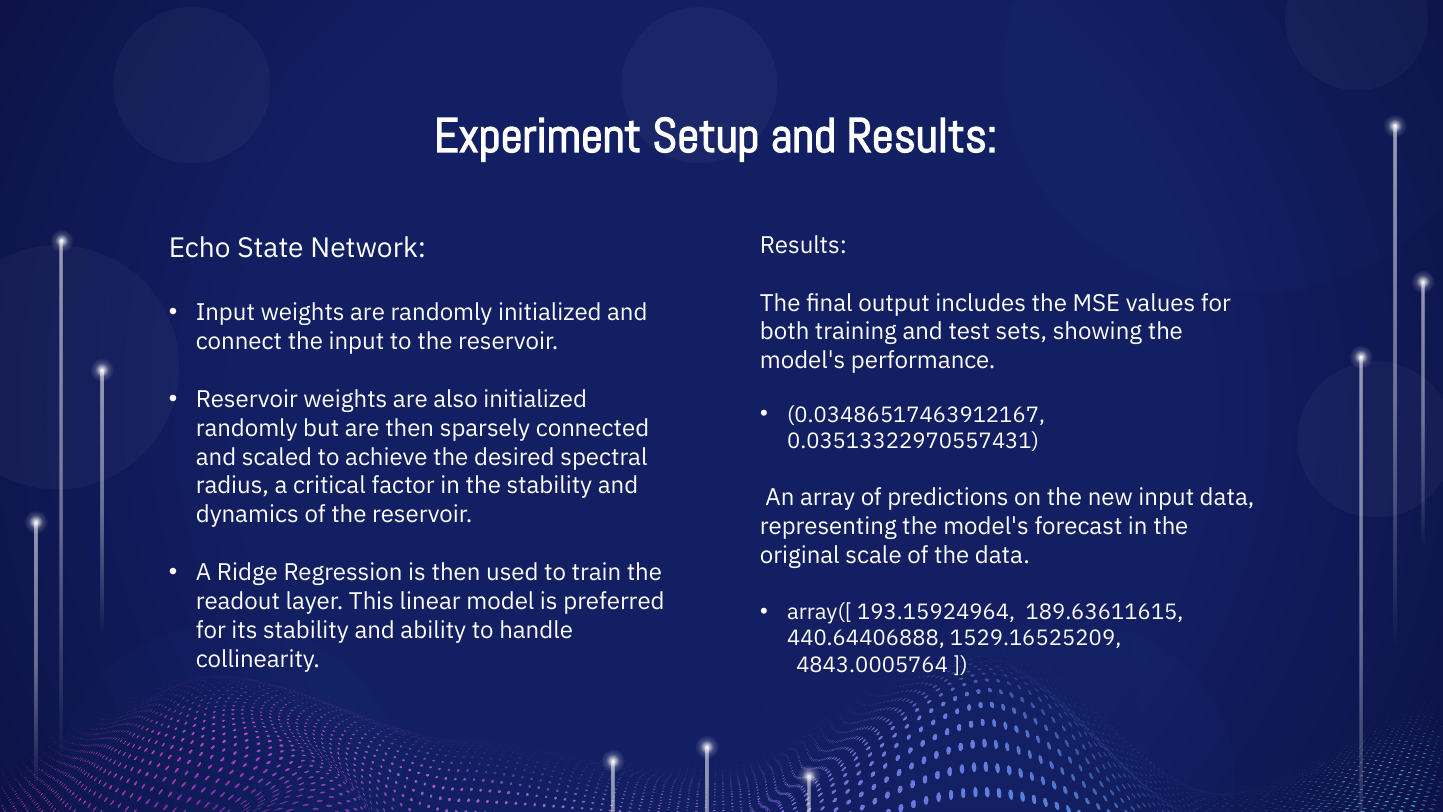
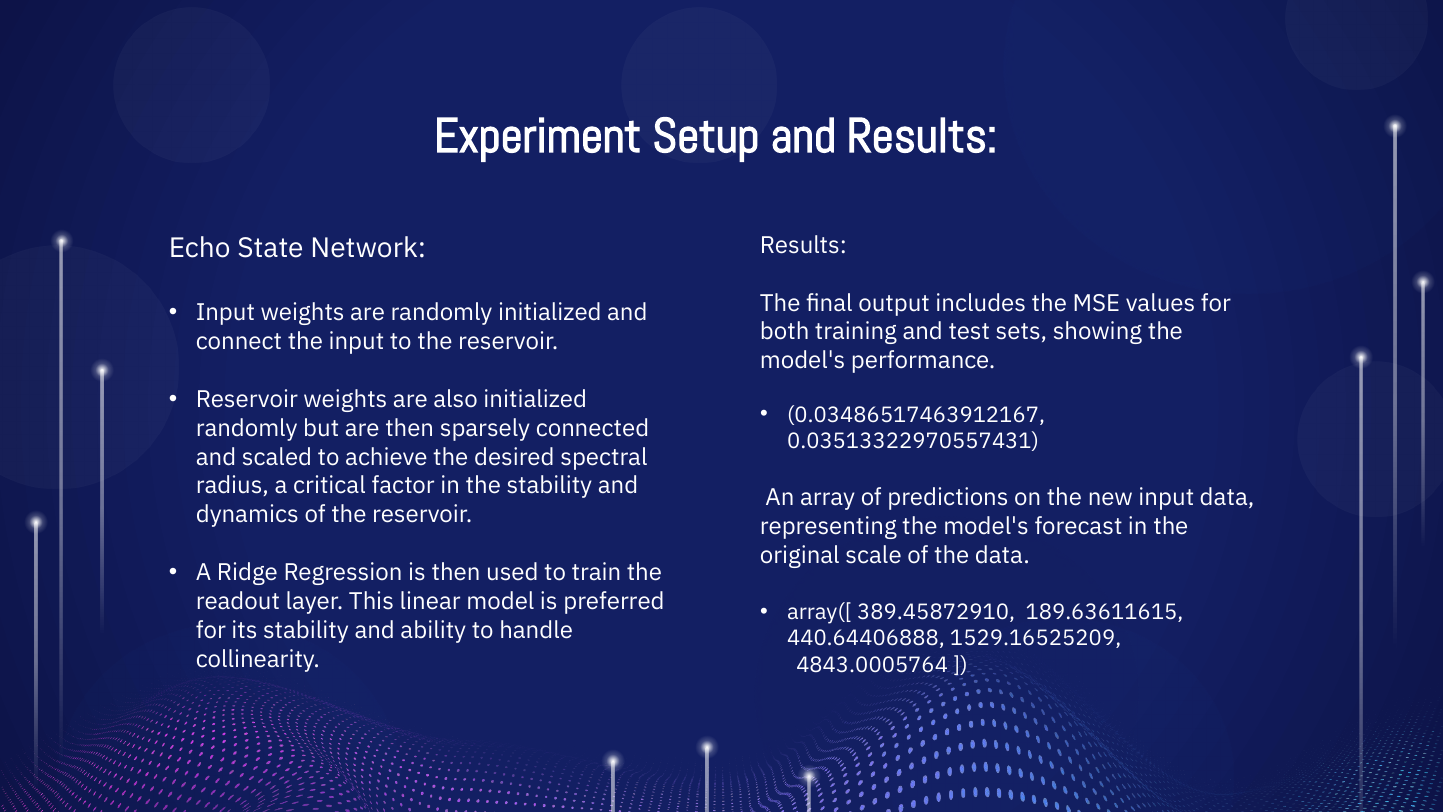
193.15924964: 193.15924964 -> 389.45872910
